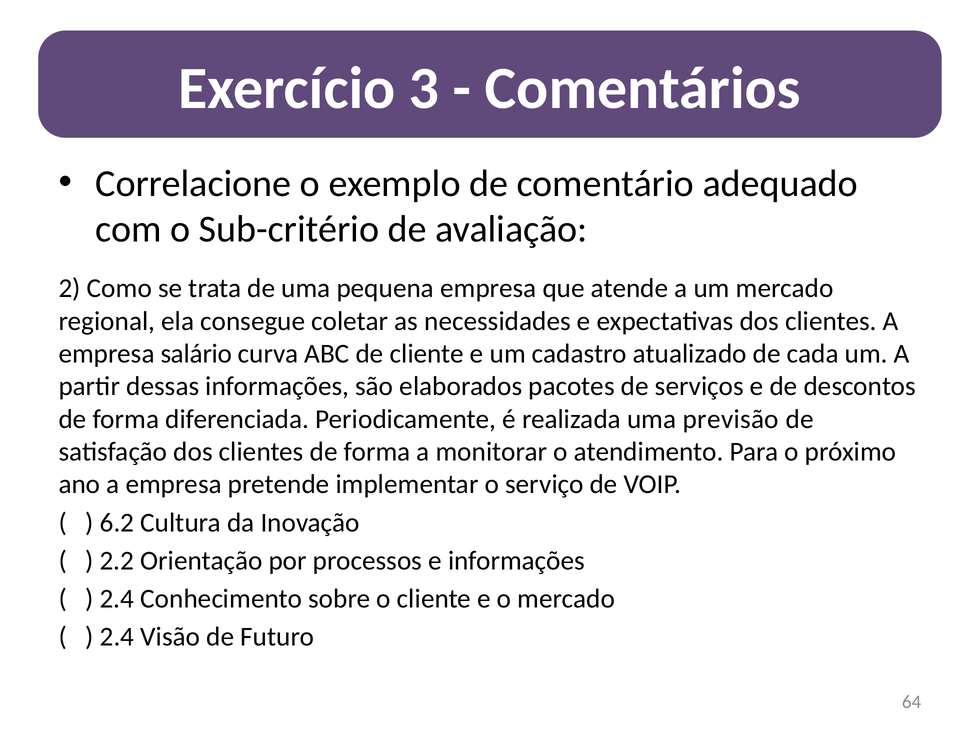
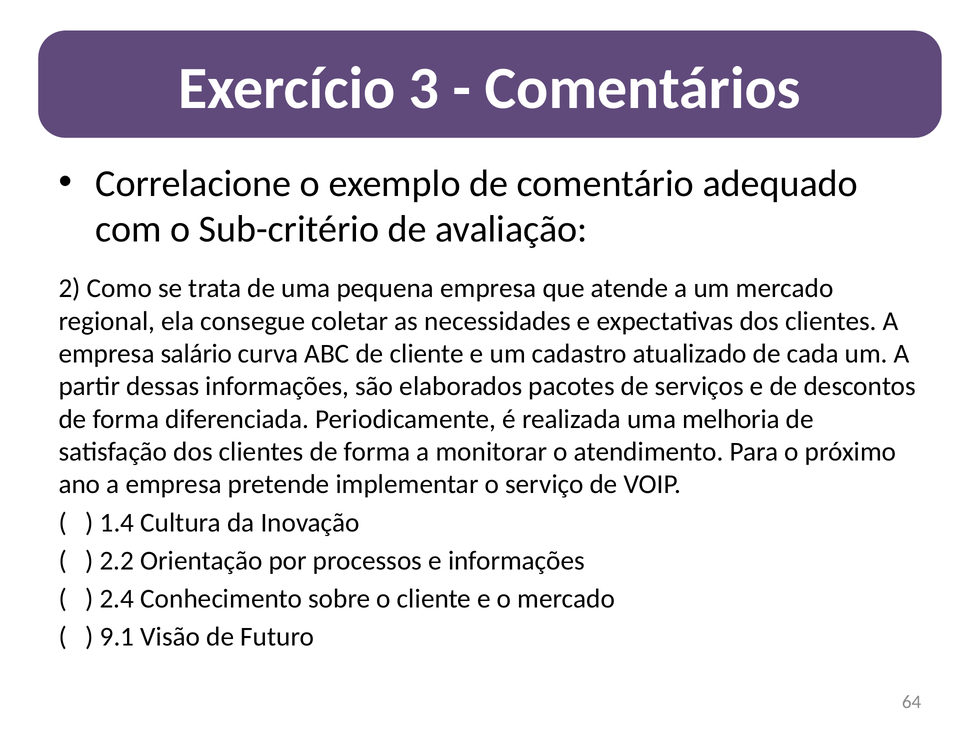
previsão: previsão -> melhoria
6.2: 6.2 -> 1.4
2.4 at (117, 637): 2.4 -> 9.1
